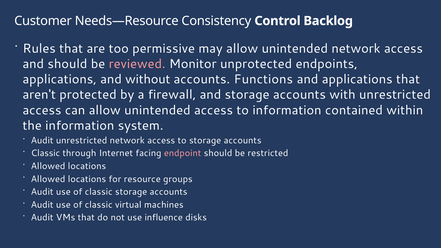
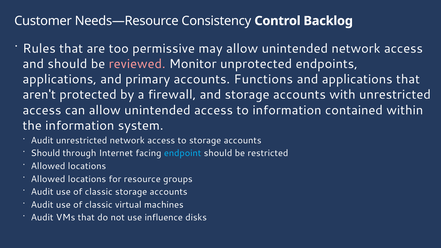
without: without -> primary
Classic at (45, 153): Classic -> Should
endpoint colour: pink -> light blue
